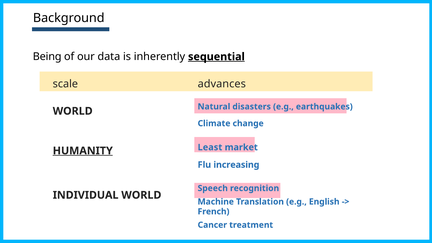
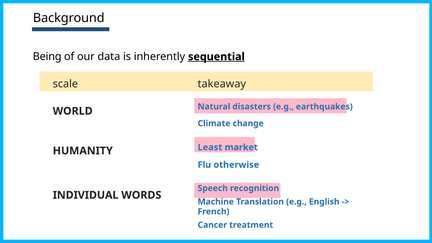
advances: advances -> takeaway
HUMANITY underline: present -> none
increasing: increasing -> otherwise
INDIVIDUAL WORLD: WORLD -> WORDS
